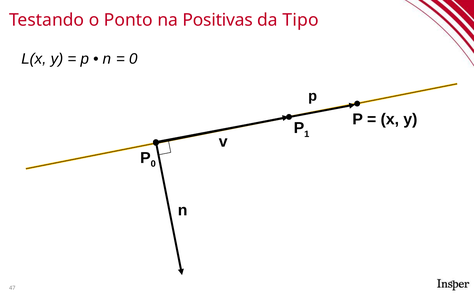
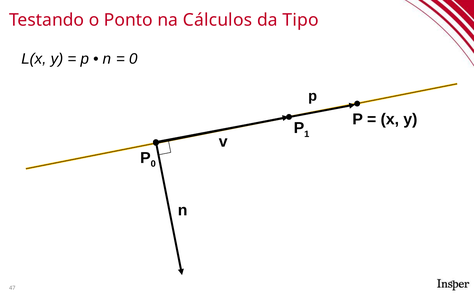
Positivas: Positivas -> Cálculos
